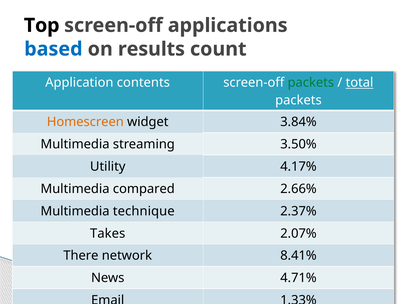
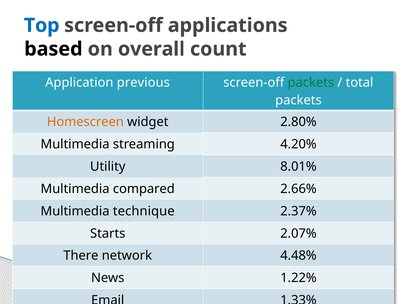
Top colour: black -> blue
based colour: blue -> black
results: results -> overall
contents: contents -> previous
total underline: present -> none
3.84%: 3.84% -> 2.80%
3.50%: 3.50% -> 4.20%
4.17%: 4.17% -> 8.01%
Takes: Takes -> Starts
8.41%: 8.41% -> 4.48%
4.71%: 4.71% -> 1.22%
